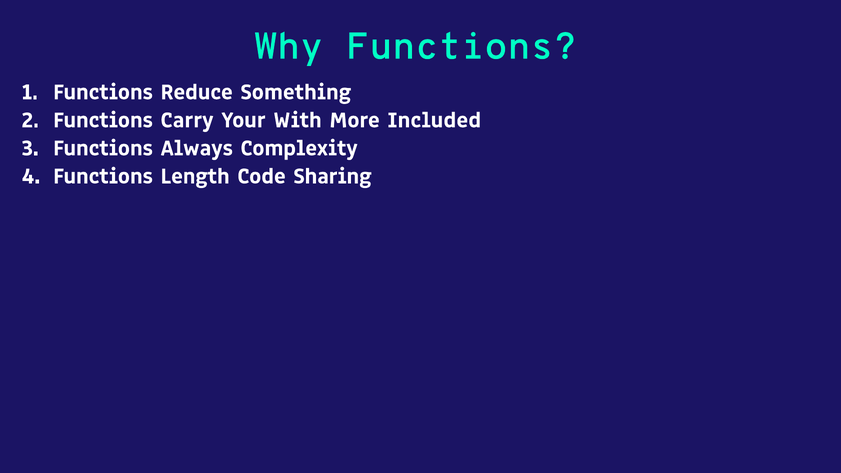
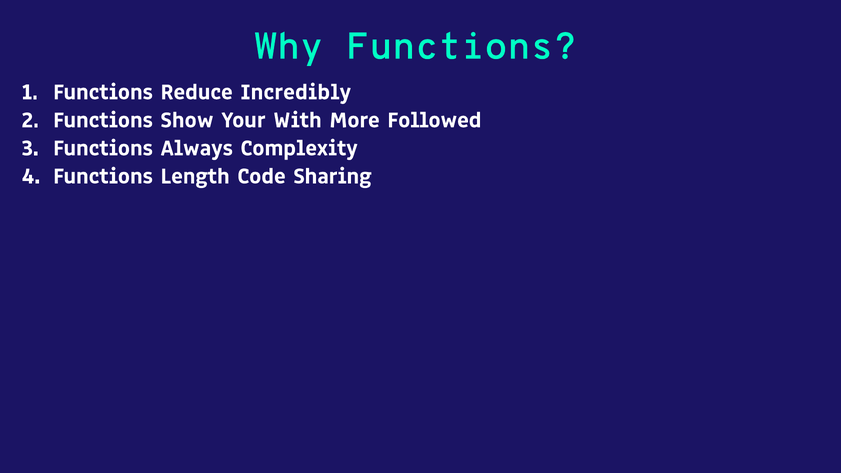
Something: Something -> Incredibly
Carry: Carry -> Show
Included: Included -> Followed
